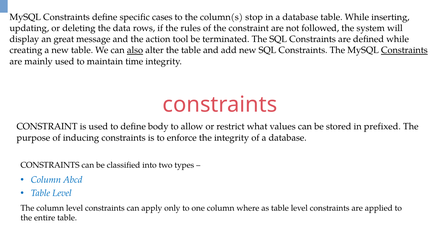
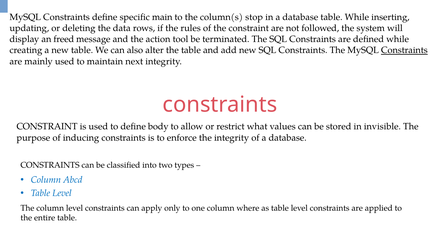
cases: cases -> main
great: great -> freed
also underline: present -> none
time: time -> next
prefixed: prefixed -> invisible
